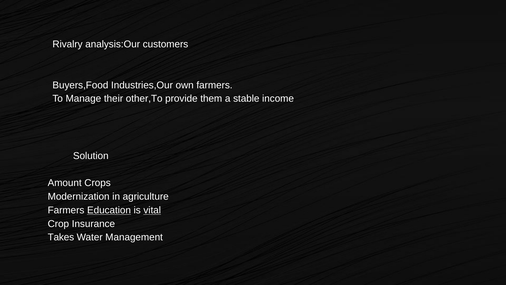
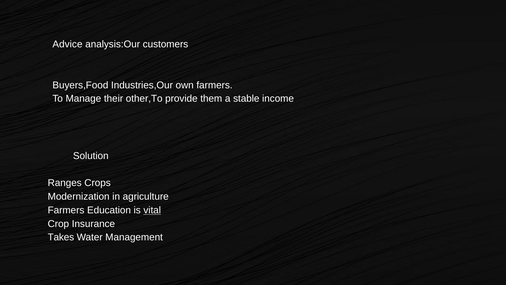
Rivalry: Rivalry -> Advice
Amount: Amount -> Ranges
Education underline: present -> none
